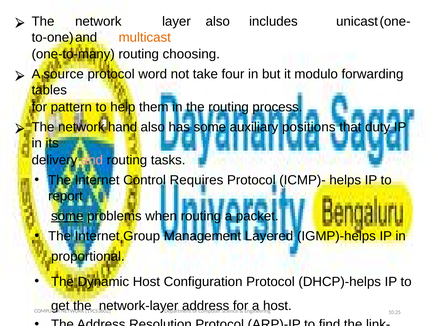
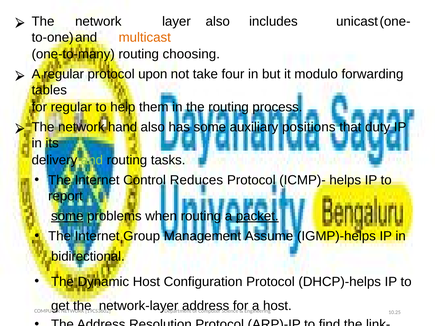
A source: source -> regular
word: word -> upon
for pattern: pattern -> regular
and colour: pink -> light green
Requires: Requires -> Reduces
packet underline: none -> present
Layered: Layered -> Assume
proportional: proportional -> bidirectional
